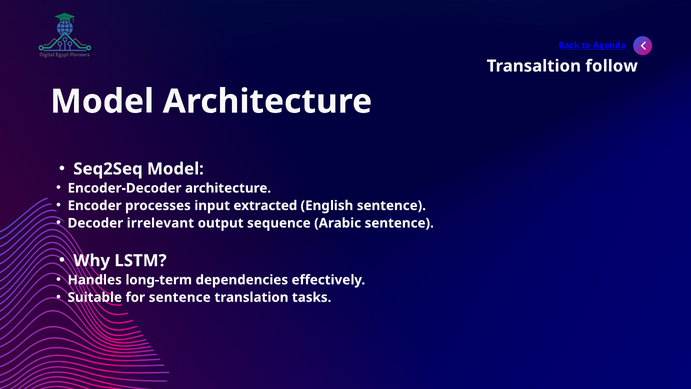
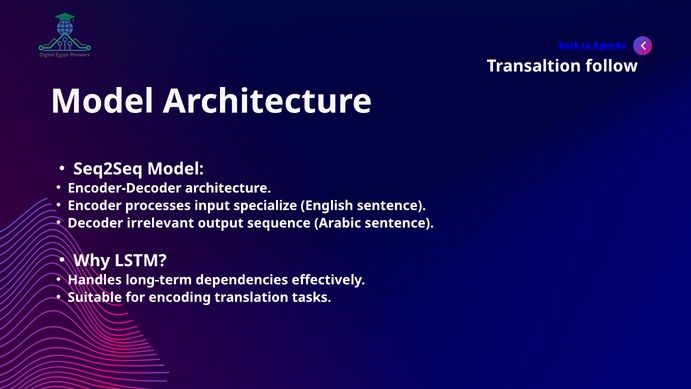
extracted: extracted -> specialize
for sentence: sentence -> encoding
